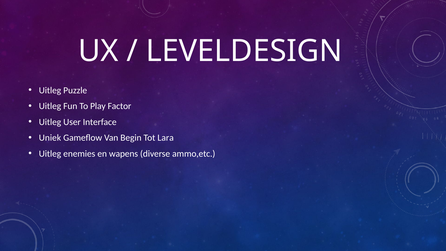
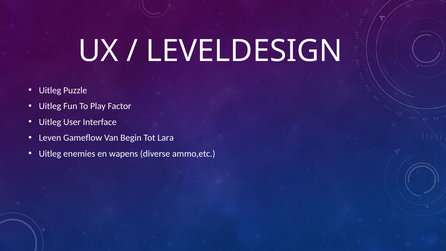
Uniek: Uniek -> Leven
